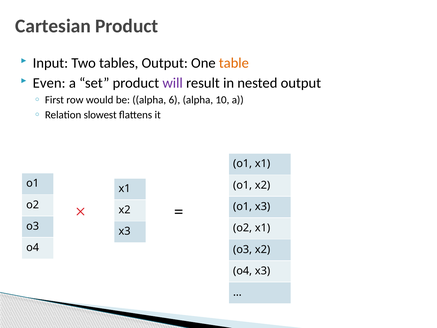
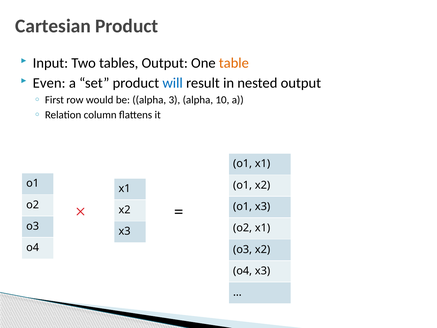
will colour: purple -> blue
6: 6 -> 3
slowest: slowest -> column
